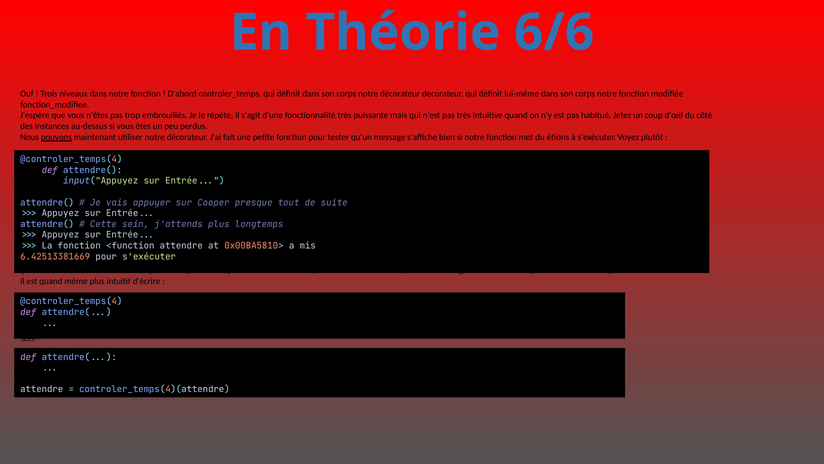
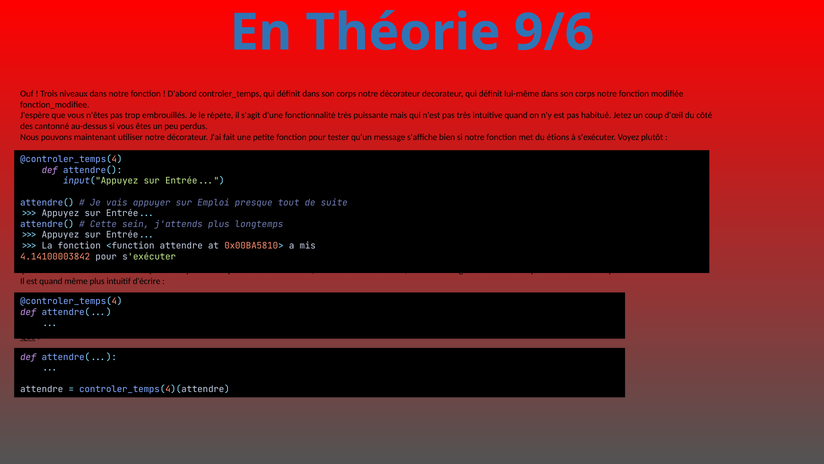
6/6: 6/6 -> 9/6
instances: instances -> cantonné
pouvons underline: present -> none
Cooper: Cooper -> Emploi
6.42513381669: 6.42513381669 -> 4.14100003842
